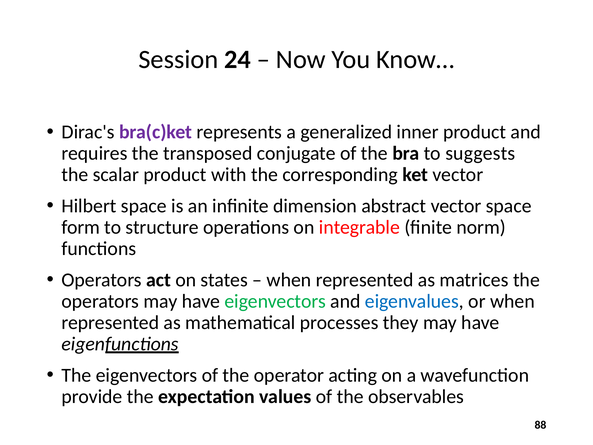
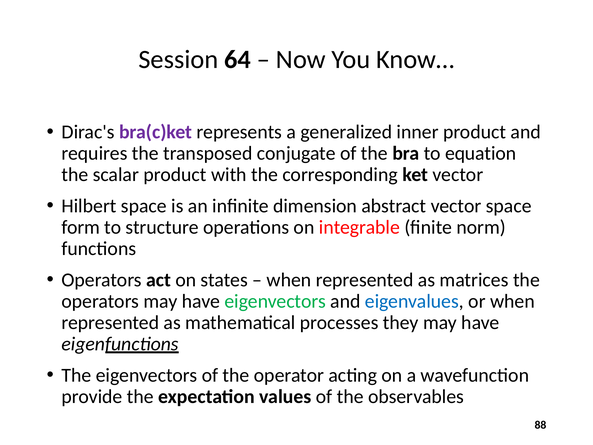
24: 24 -> 64
suggests: suggests -> equation
